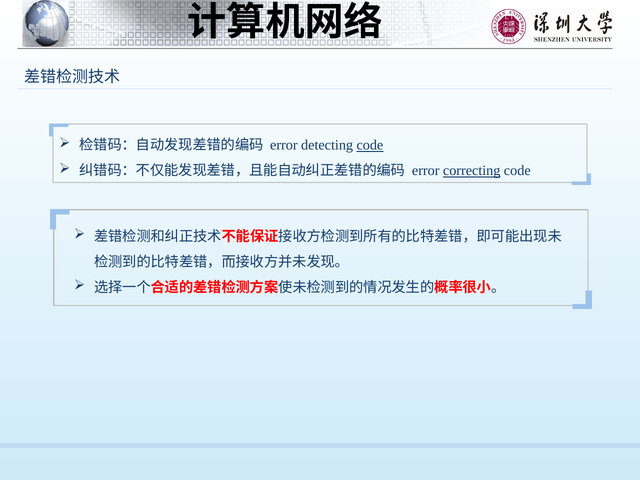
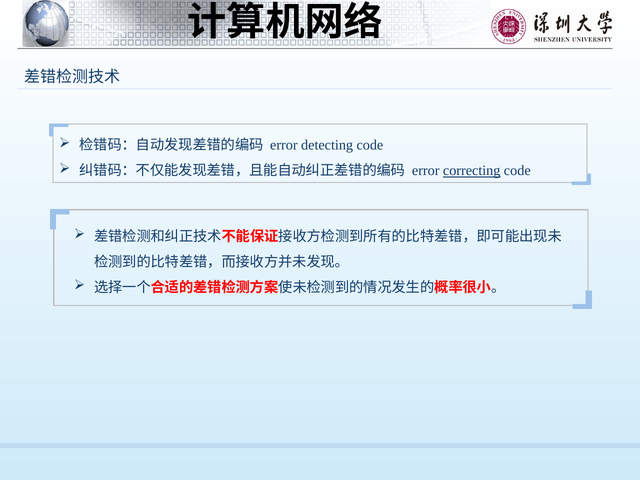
code at (370, 145) underline: present -> none
